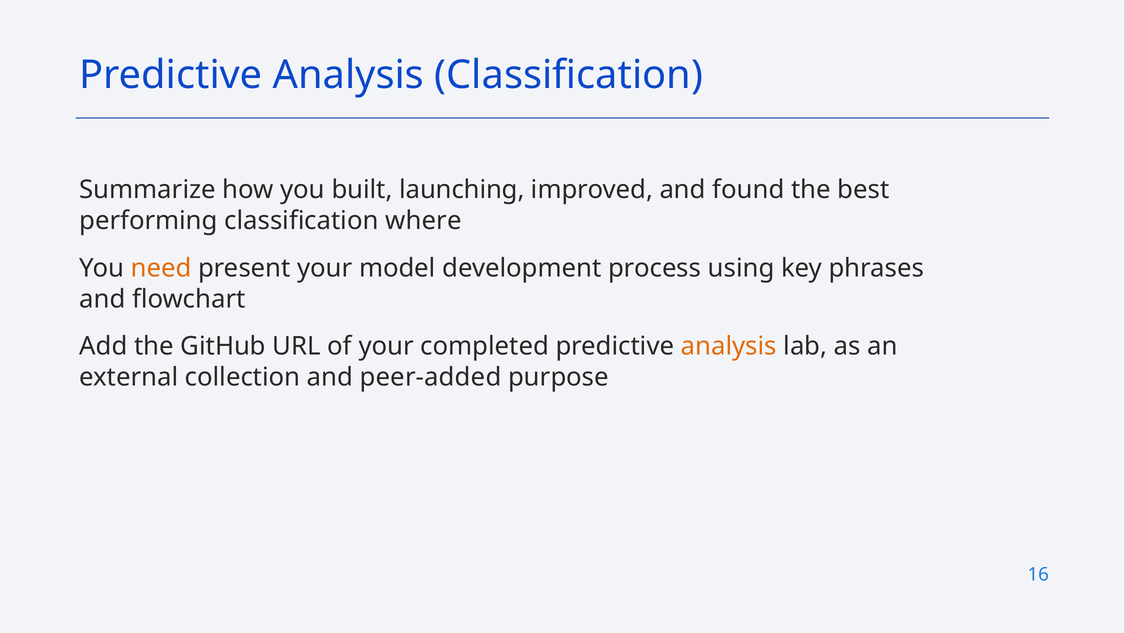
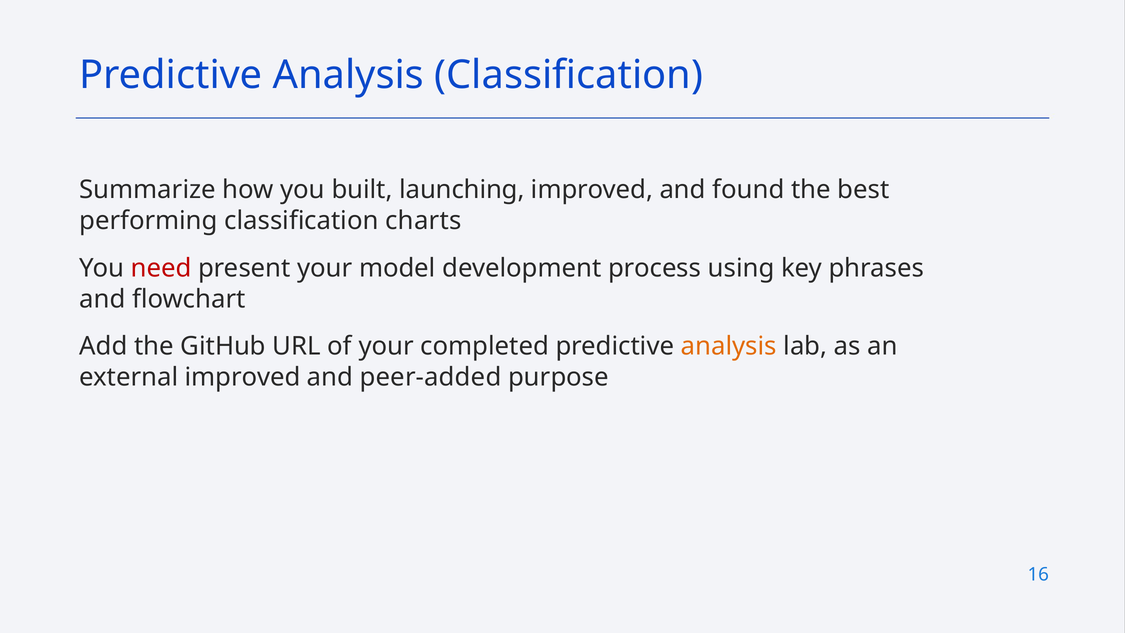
where: where -> charts
need colour: orange -> red
external collection: collection -> improved
